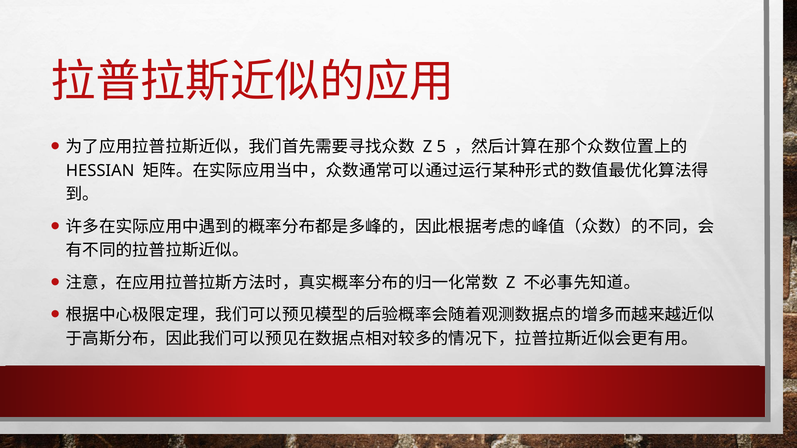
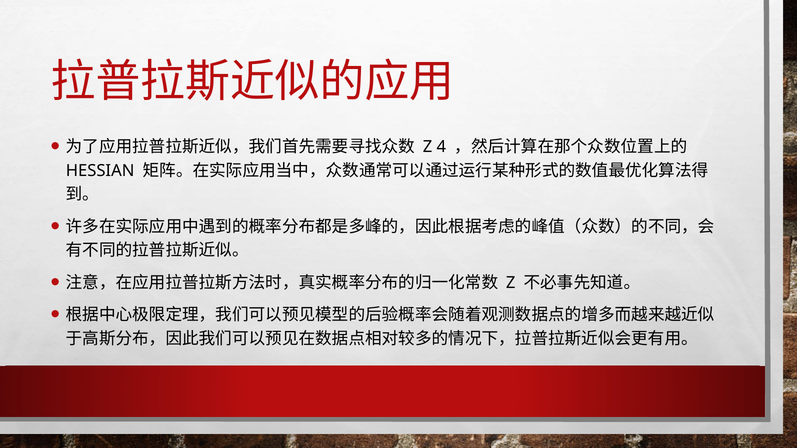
5: 5 -> 4
